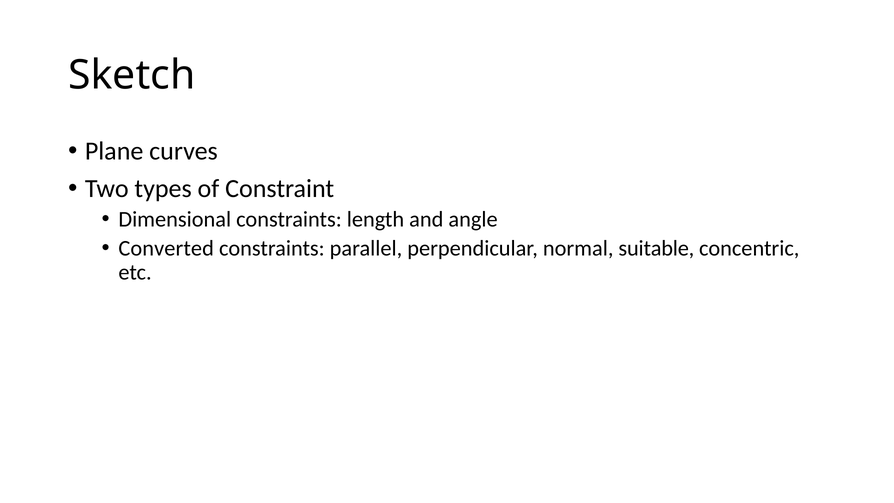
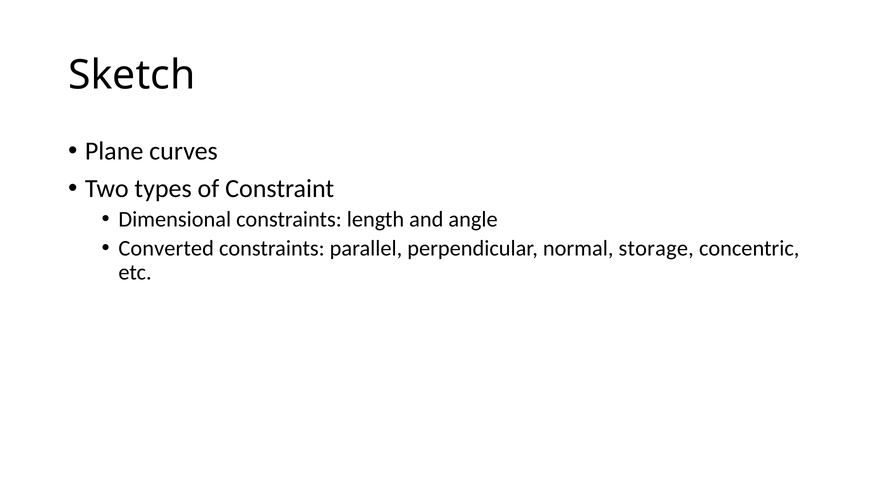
suitable: suitable -> storage
